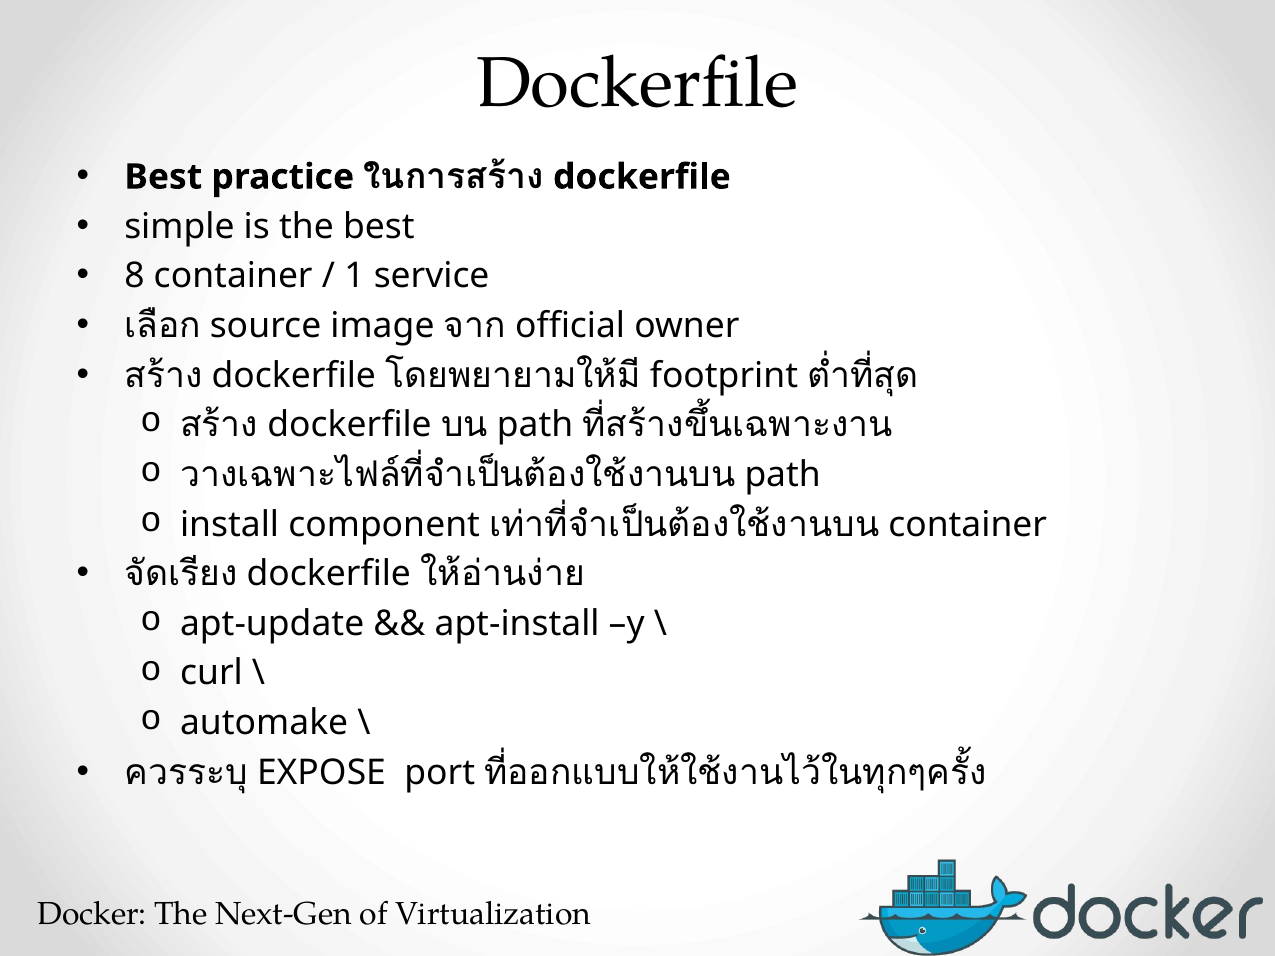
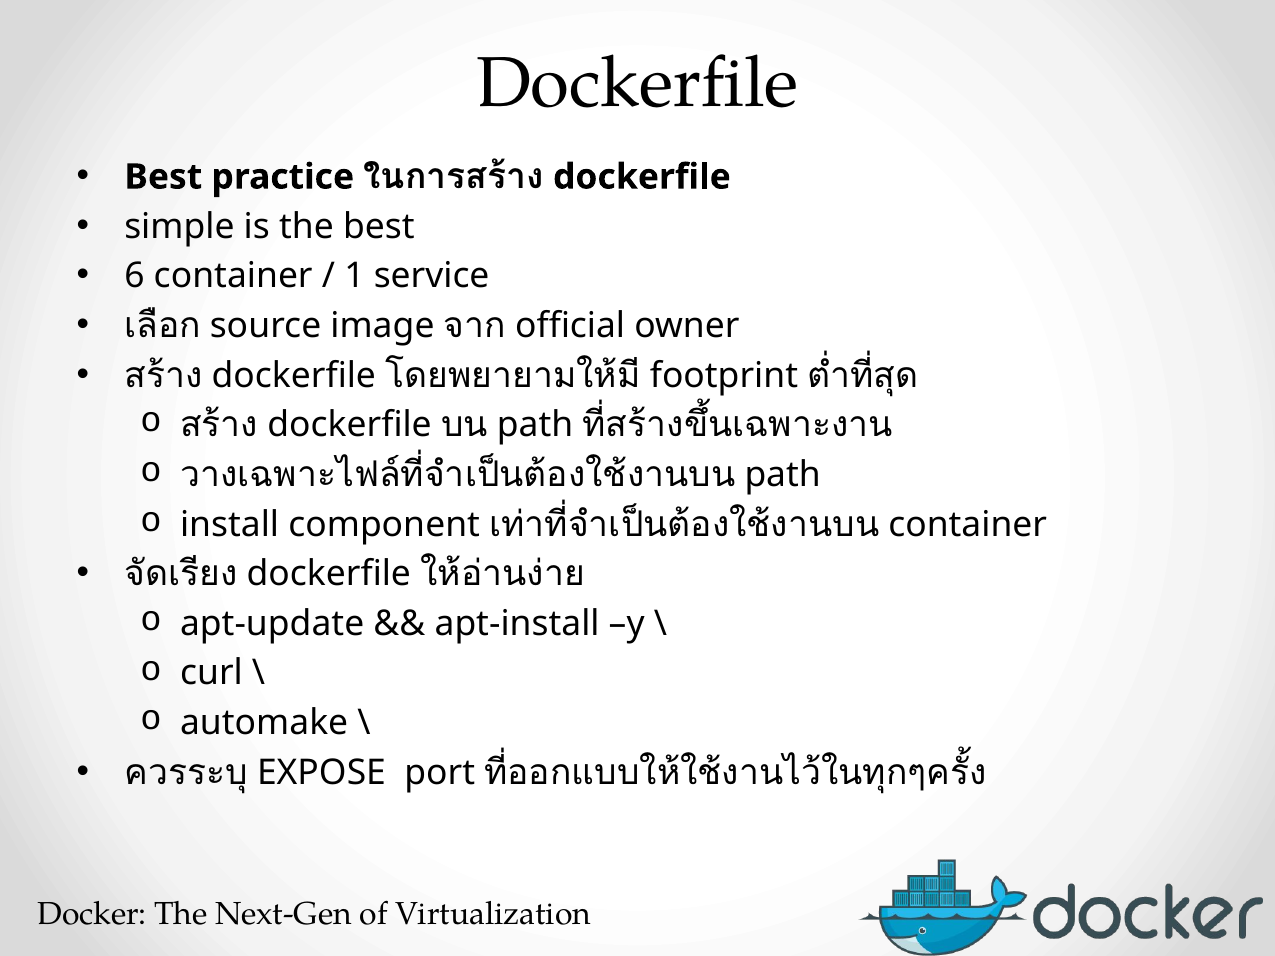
8: 8 -> 6
